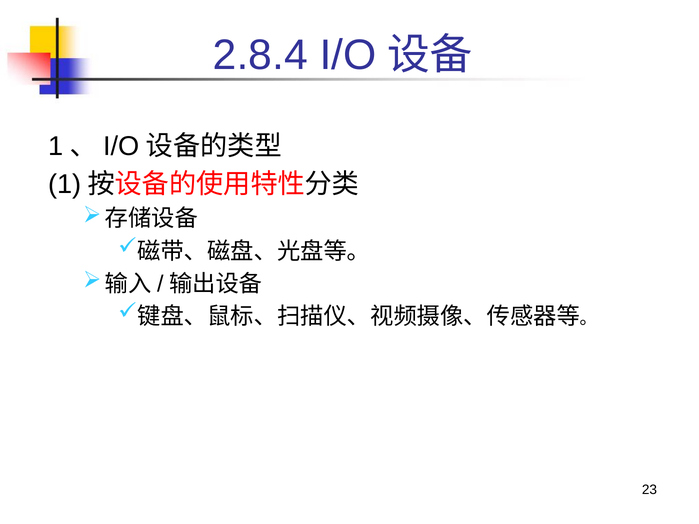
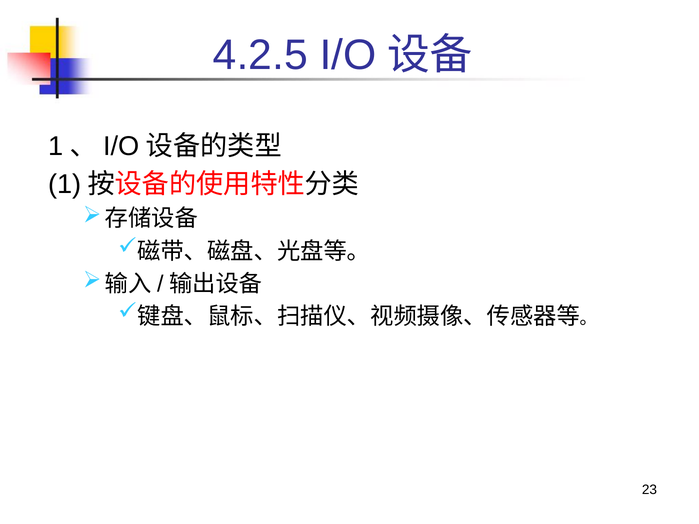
2.8.4: 2.8.4 -> 4.2.5
